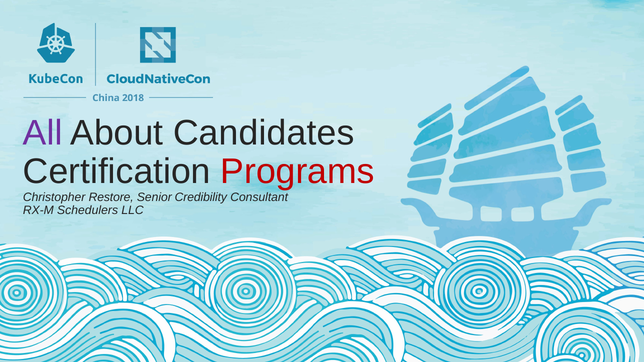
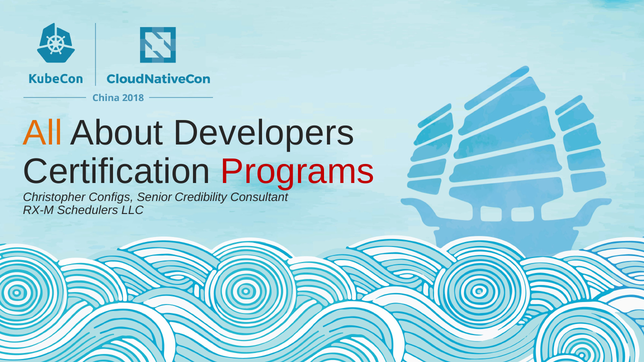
All colour: purple -> orange
Candidates: Candidates -> Developers
Restore: Restore -> Configs
